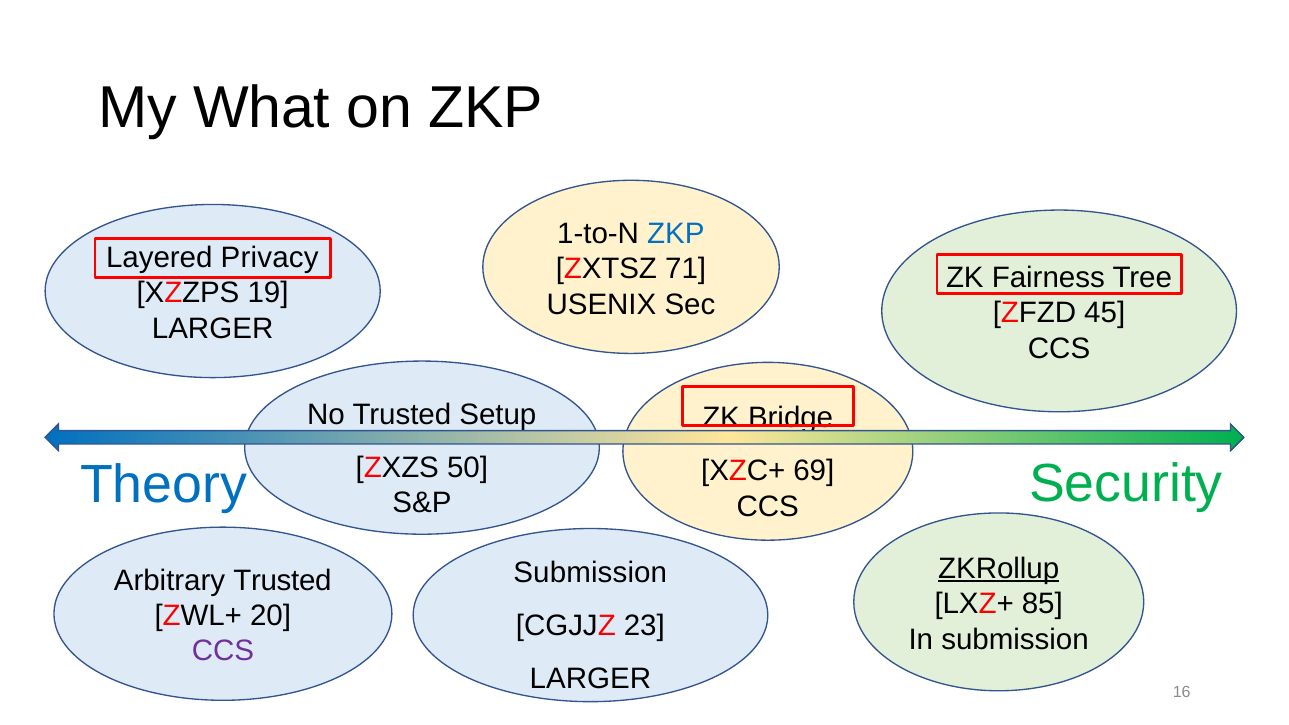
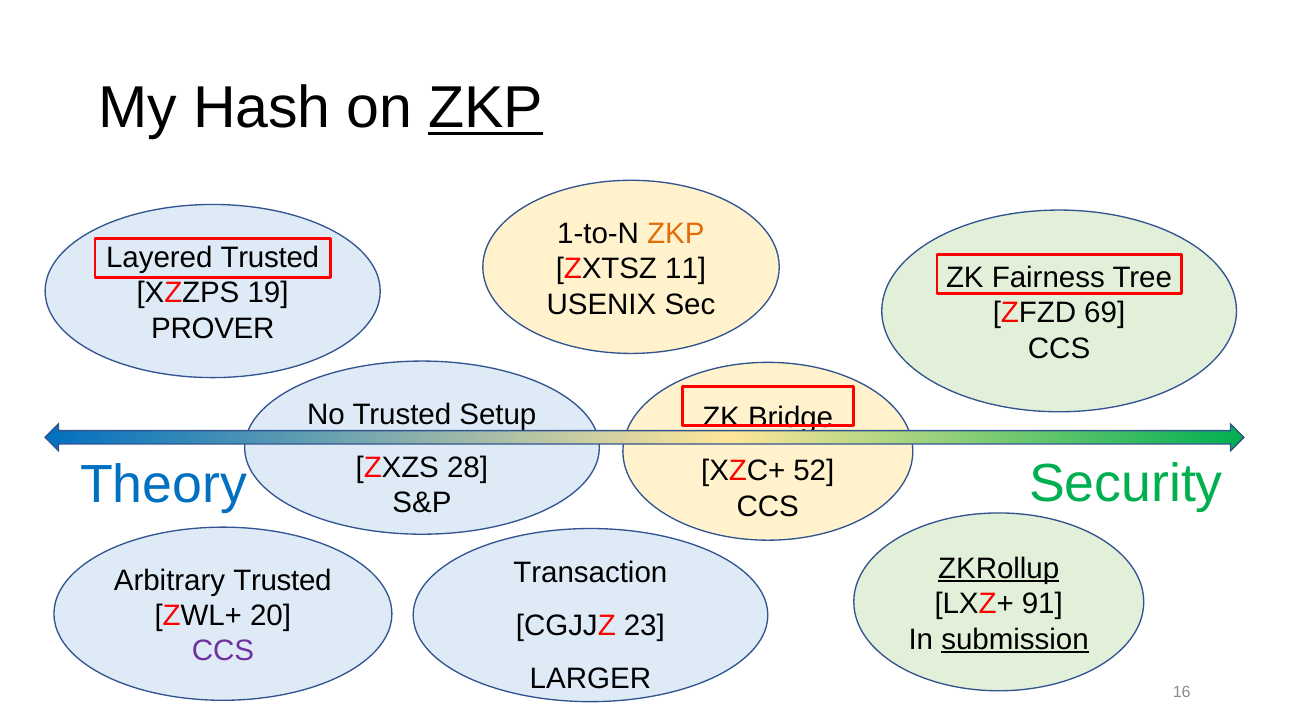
What: What -> Hash
ZKP at (486, 108) underline: none -> present
ZKP at (676, 233) colour: blue -> orange
Layered Privacy: Privacy -> Trusted
71: 71 -> 11
45: 45 -> 69
LARGER at (213, 329): LARGER -> PROVER
50: 50 -> 28
69: 69 -> 52
Submission at (590, 573): Submission -> Transaction
85: 85 -> 91
submission at (1015, 639) underline: none -> present
